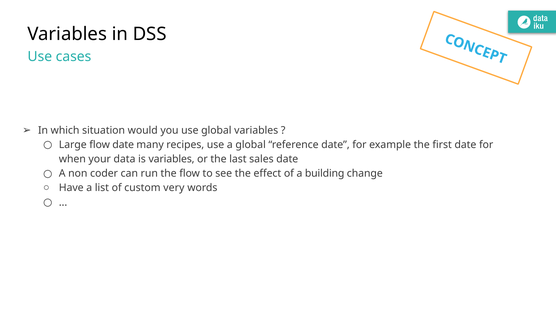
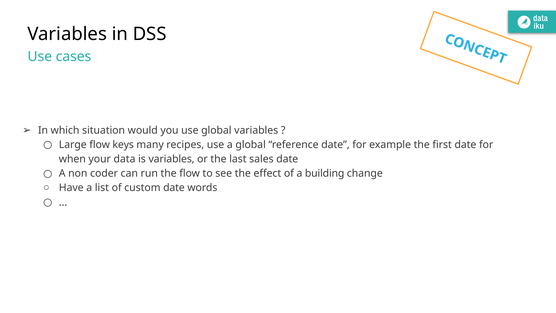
flow date: date -> keys
custom very: very -> date
